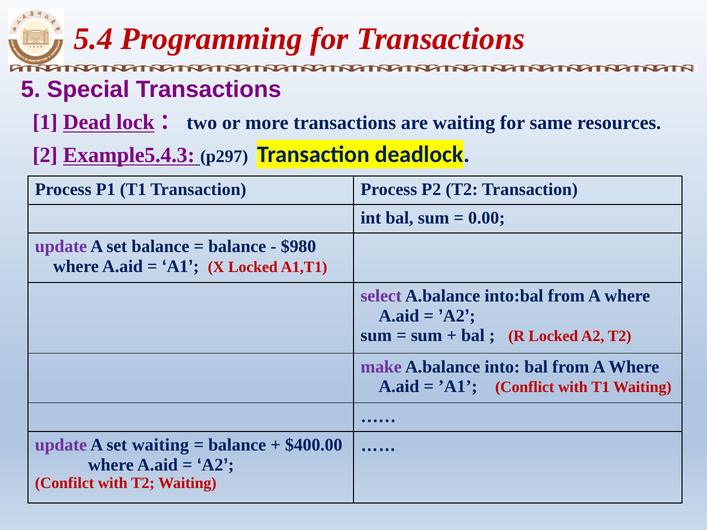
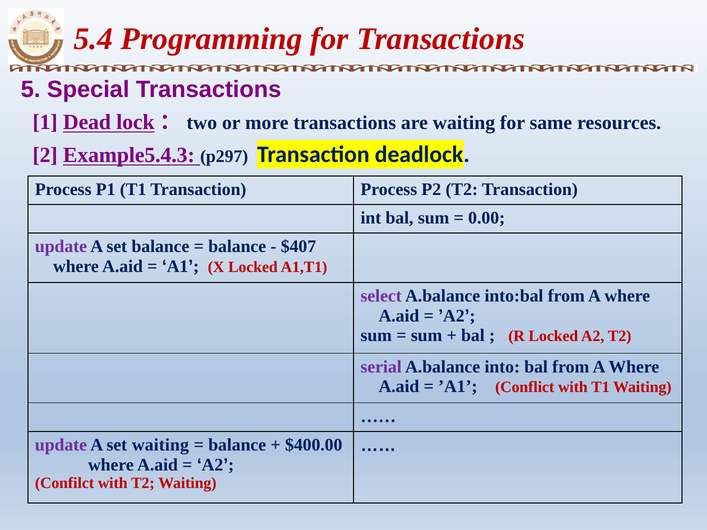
$980: $980 -> $407
make: make -> serial
